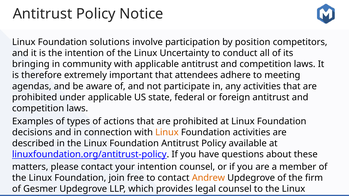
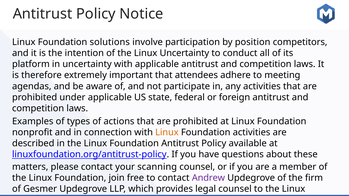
bringing: bringing -> platform
in community: community -> uncertainty
decisions: decisions -> nonprofit
your intention: intention -> scanning
Andrew colour: orange -> purple
